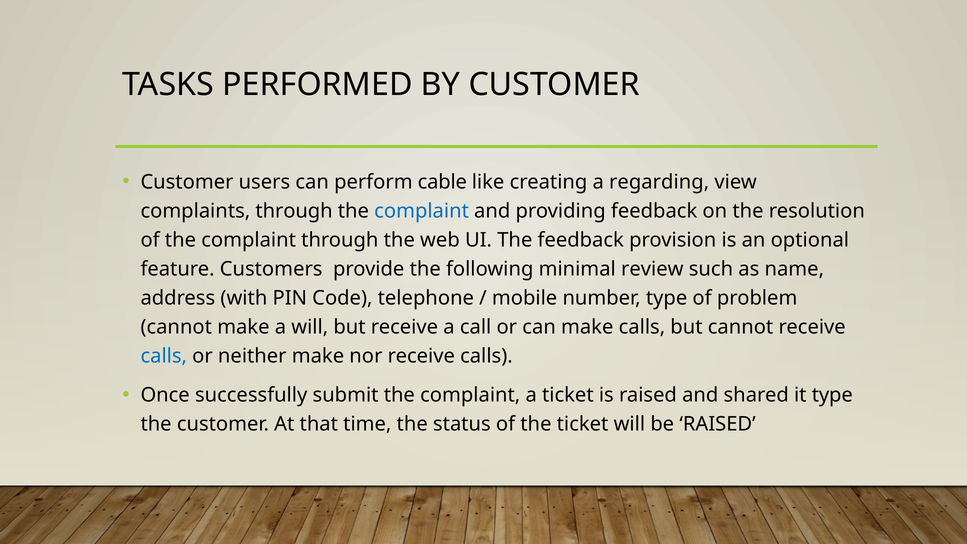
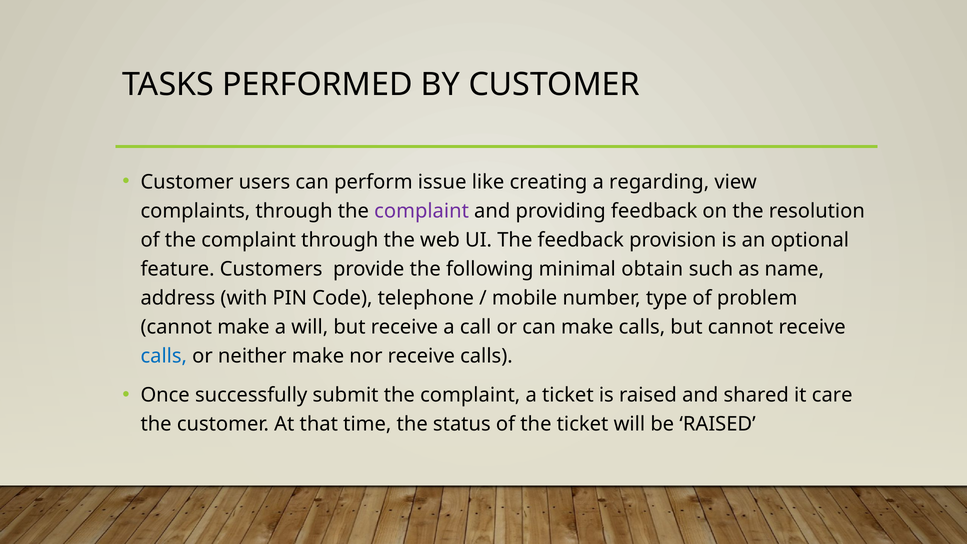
cable: cable -> issue
complaint at (422, 211) colour: blue -> purple
review: review -> obtain
it type: type -> care
